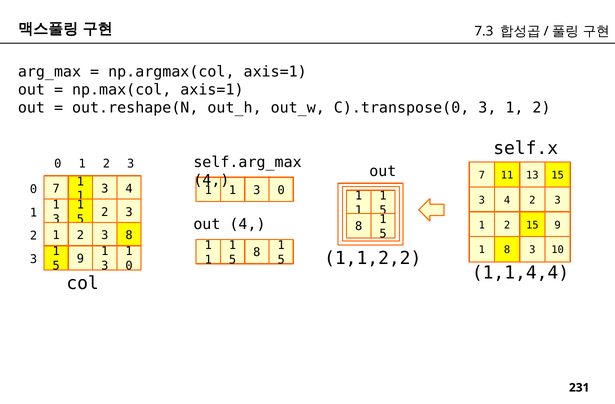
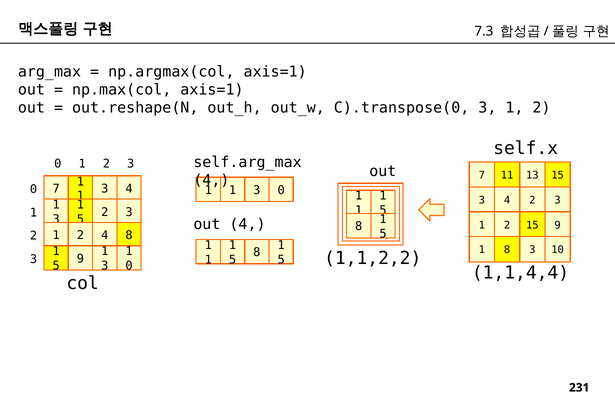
3 at (105, 235): 3 -> 4
